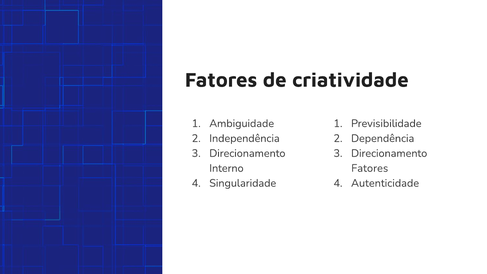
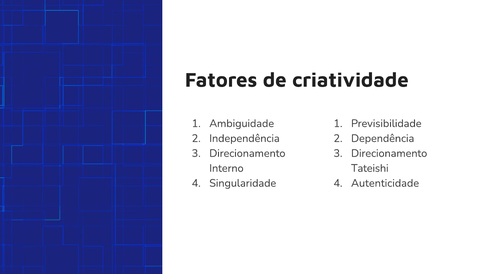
Fatores at (370, 168): Fatores -> Tateishi
